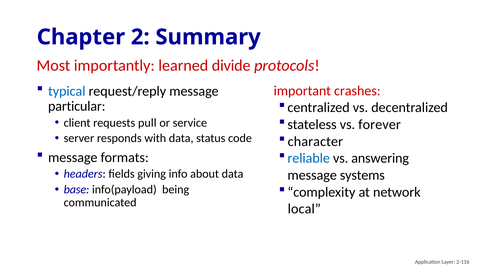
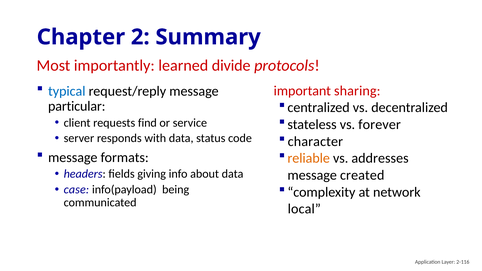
crashes: crashes -> sharing
pull: pull -> find
reliable colour: blue -> orange
answering: answering -> addresses
systems: systems -> created
base: base -> case
